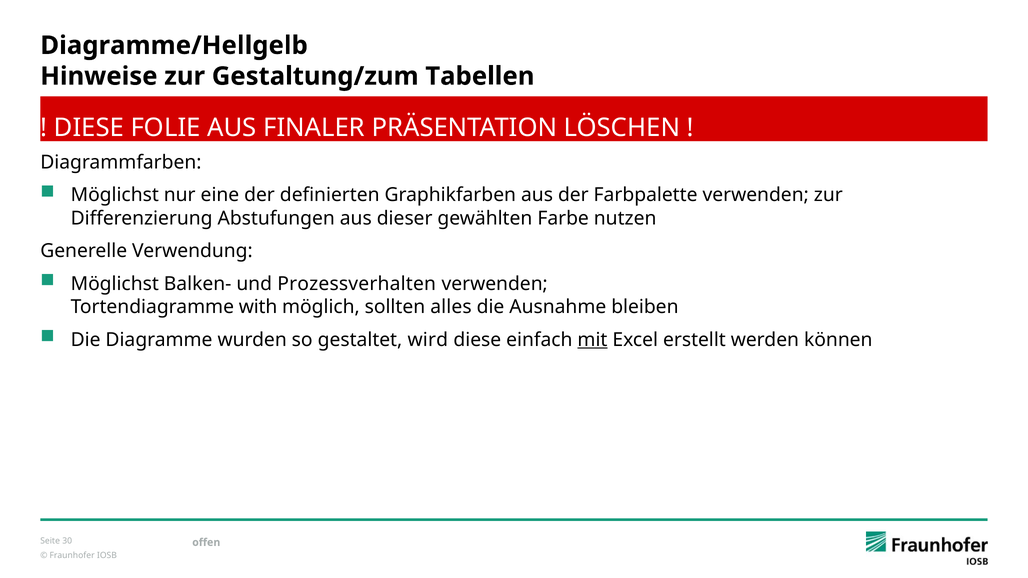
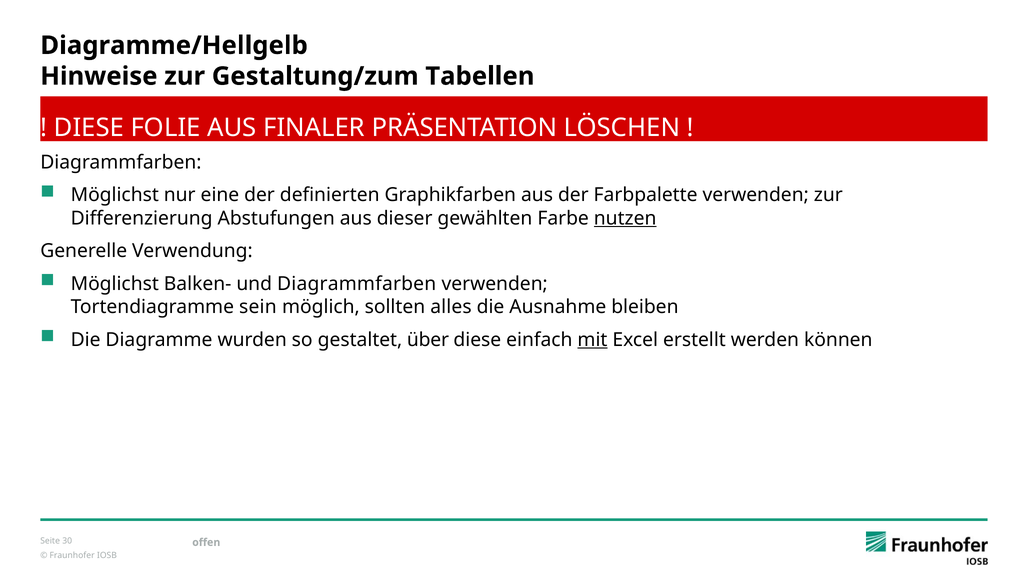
nutzen underline: none -> present
und Prozessverhalten: Prozessverhalten -> Diagrammfarben
with: with -> sein
wird: wird -> über
